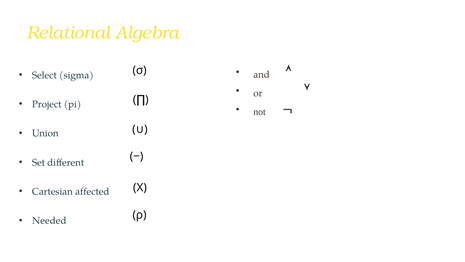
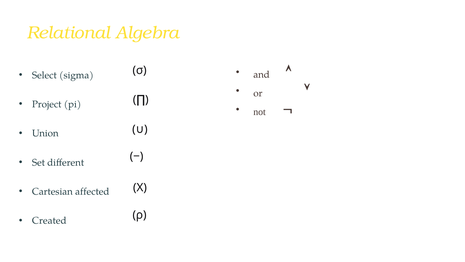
Needed: Needed -> Created
